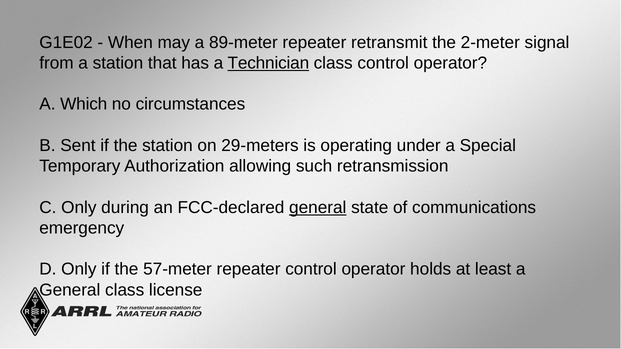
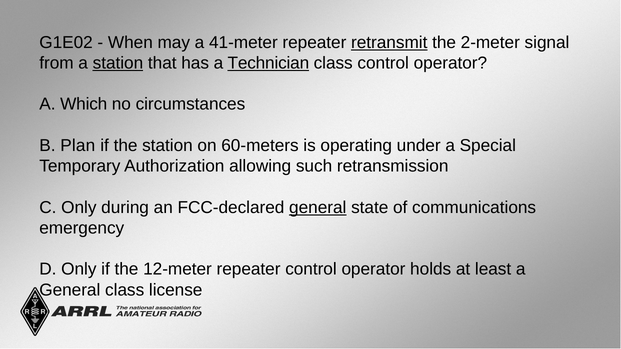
89-meter: 89-meter -> 41-meter
retransmit underline: none -> present
station at (118, 63) underline: none -> present
Sent: Sent -> Plan
29-meters: 29-meters -> 60-meters
57-meter: 57-meter -> 12-meter
